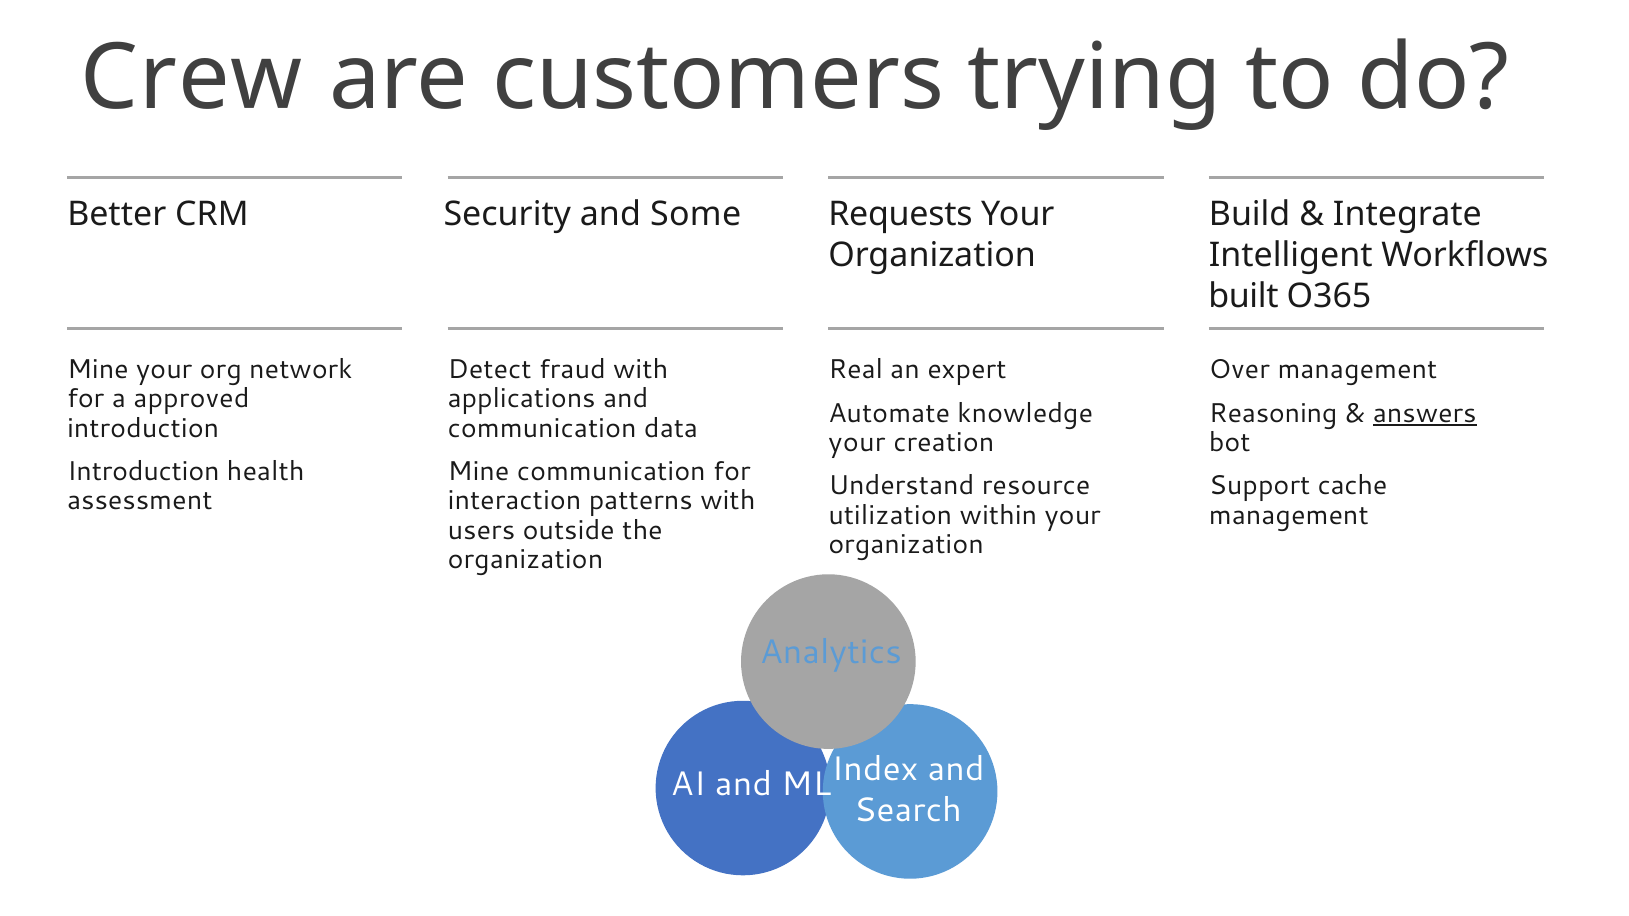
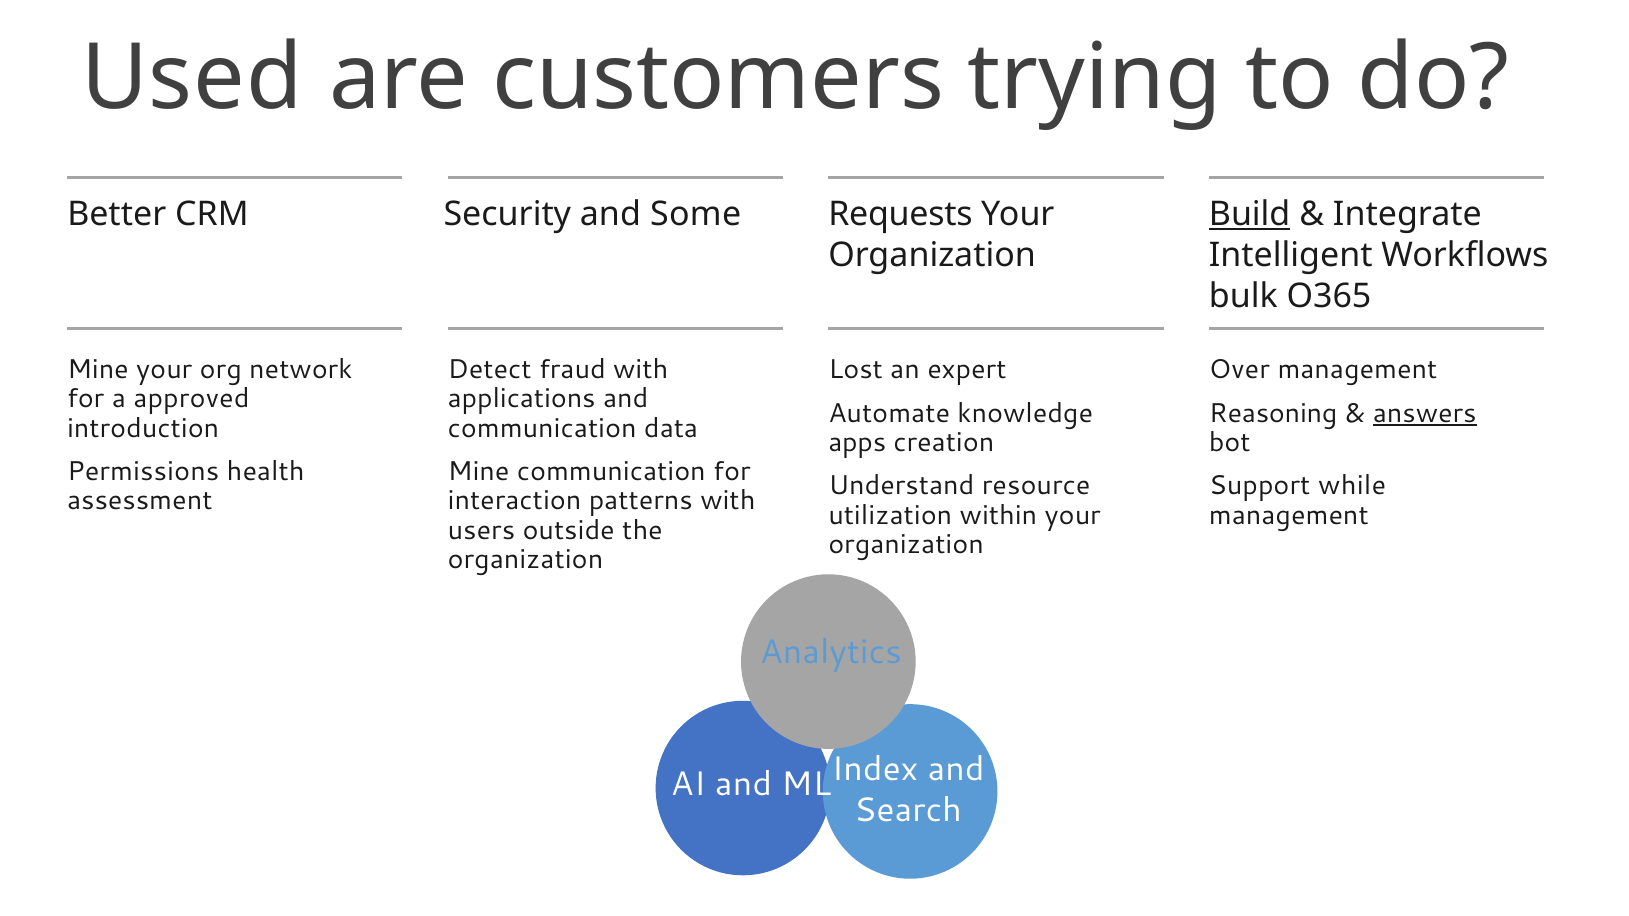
Crew: Crew -> Used
Build underline: none -> present
built: built -> bulk
Real: Real -> Lost
your at (857, 443): your -> apps
Introduction at (143, 472): Introduction -> Permissions
cache: cache -> while
